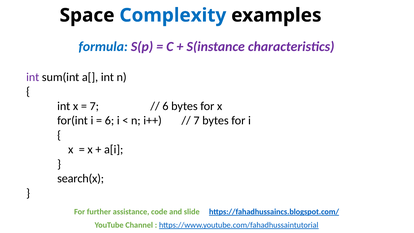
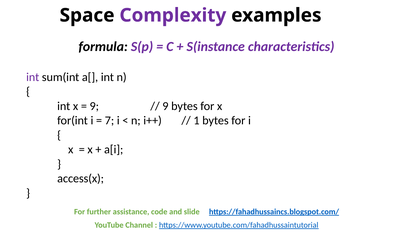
Complexity colour: blue -> purple
formula colour: blue -> black
7 at (94, 106): 7 -> 9
6 at (165, 106): 6 -> 9
6 at (109, 121): 6 -> 7
7 at (197, 121): 7 -> 1
search(x: search(x -> access(x
